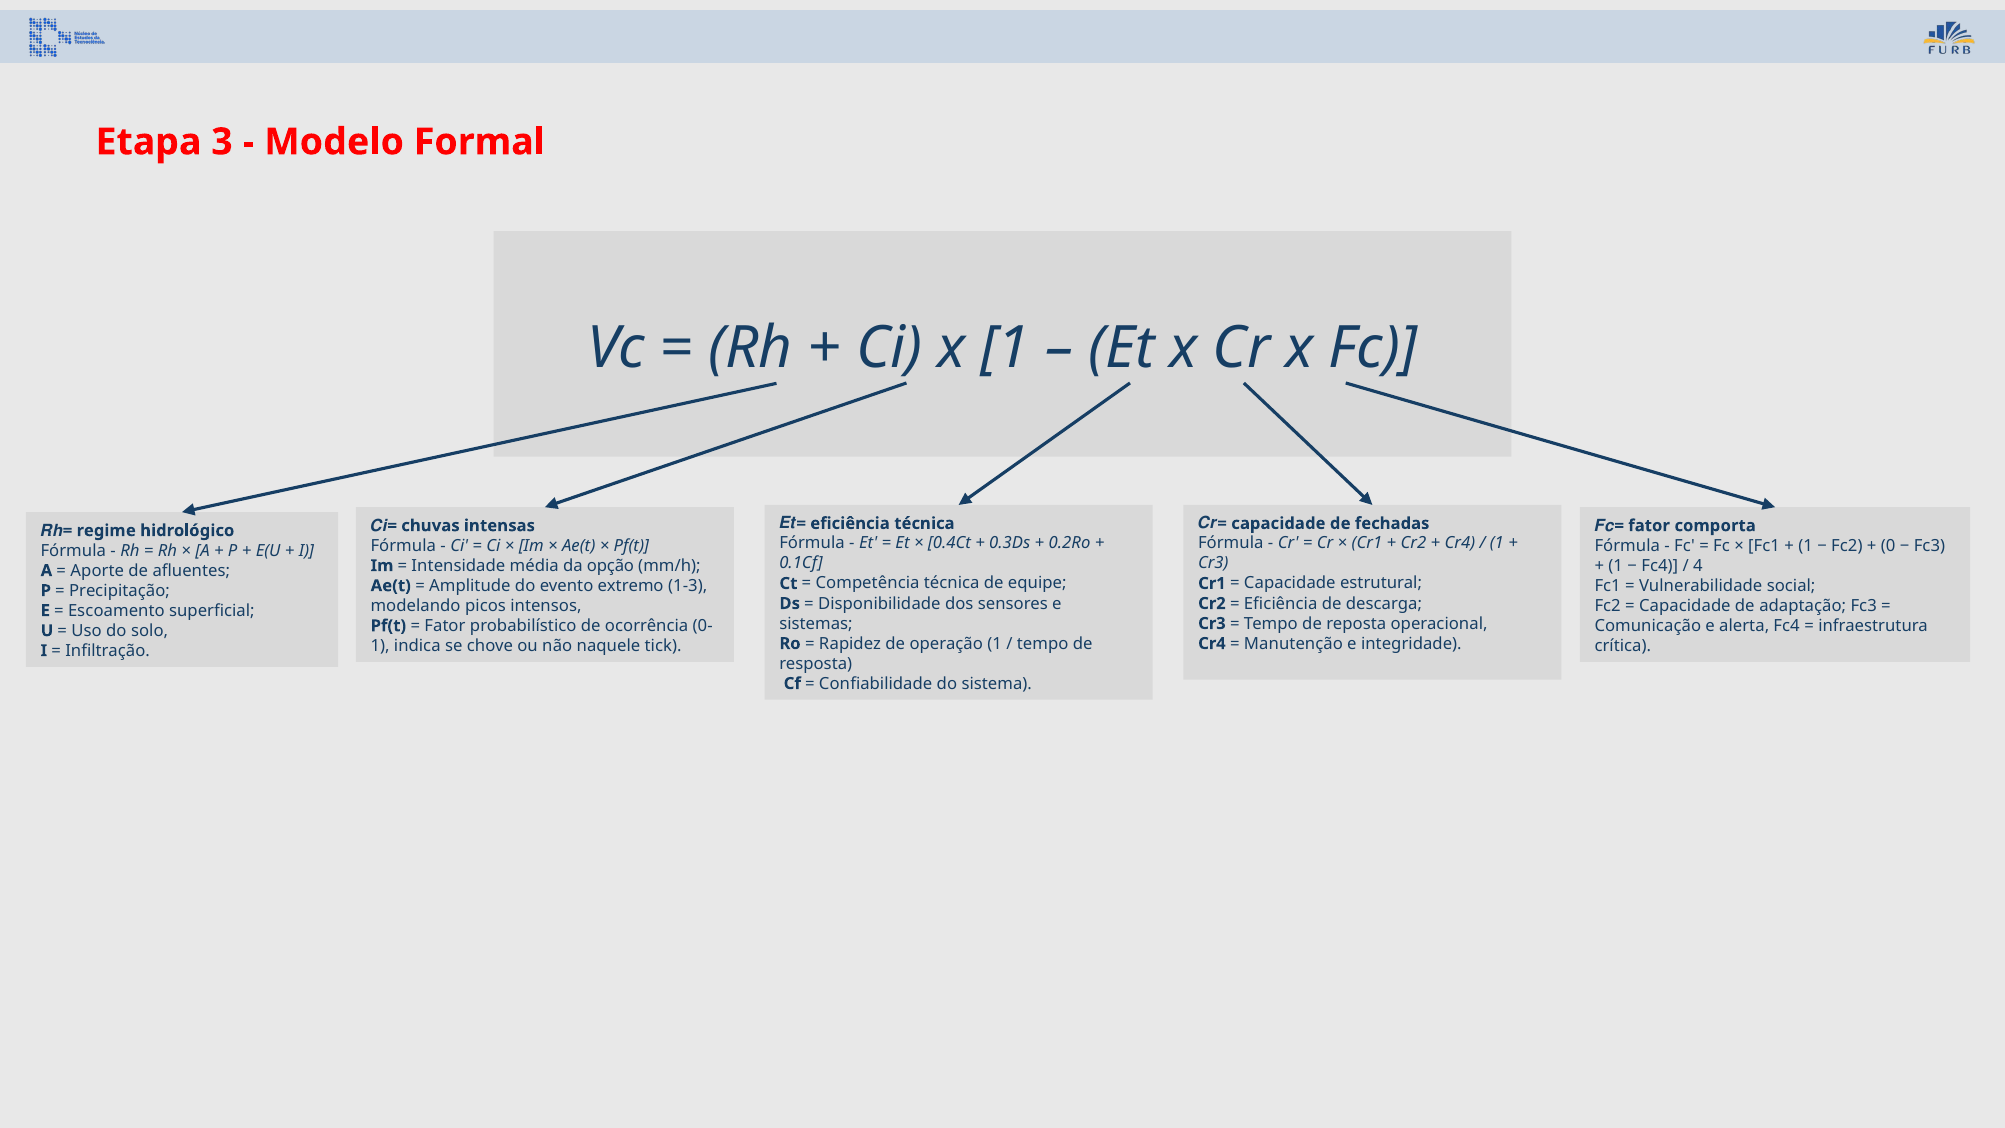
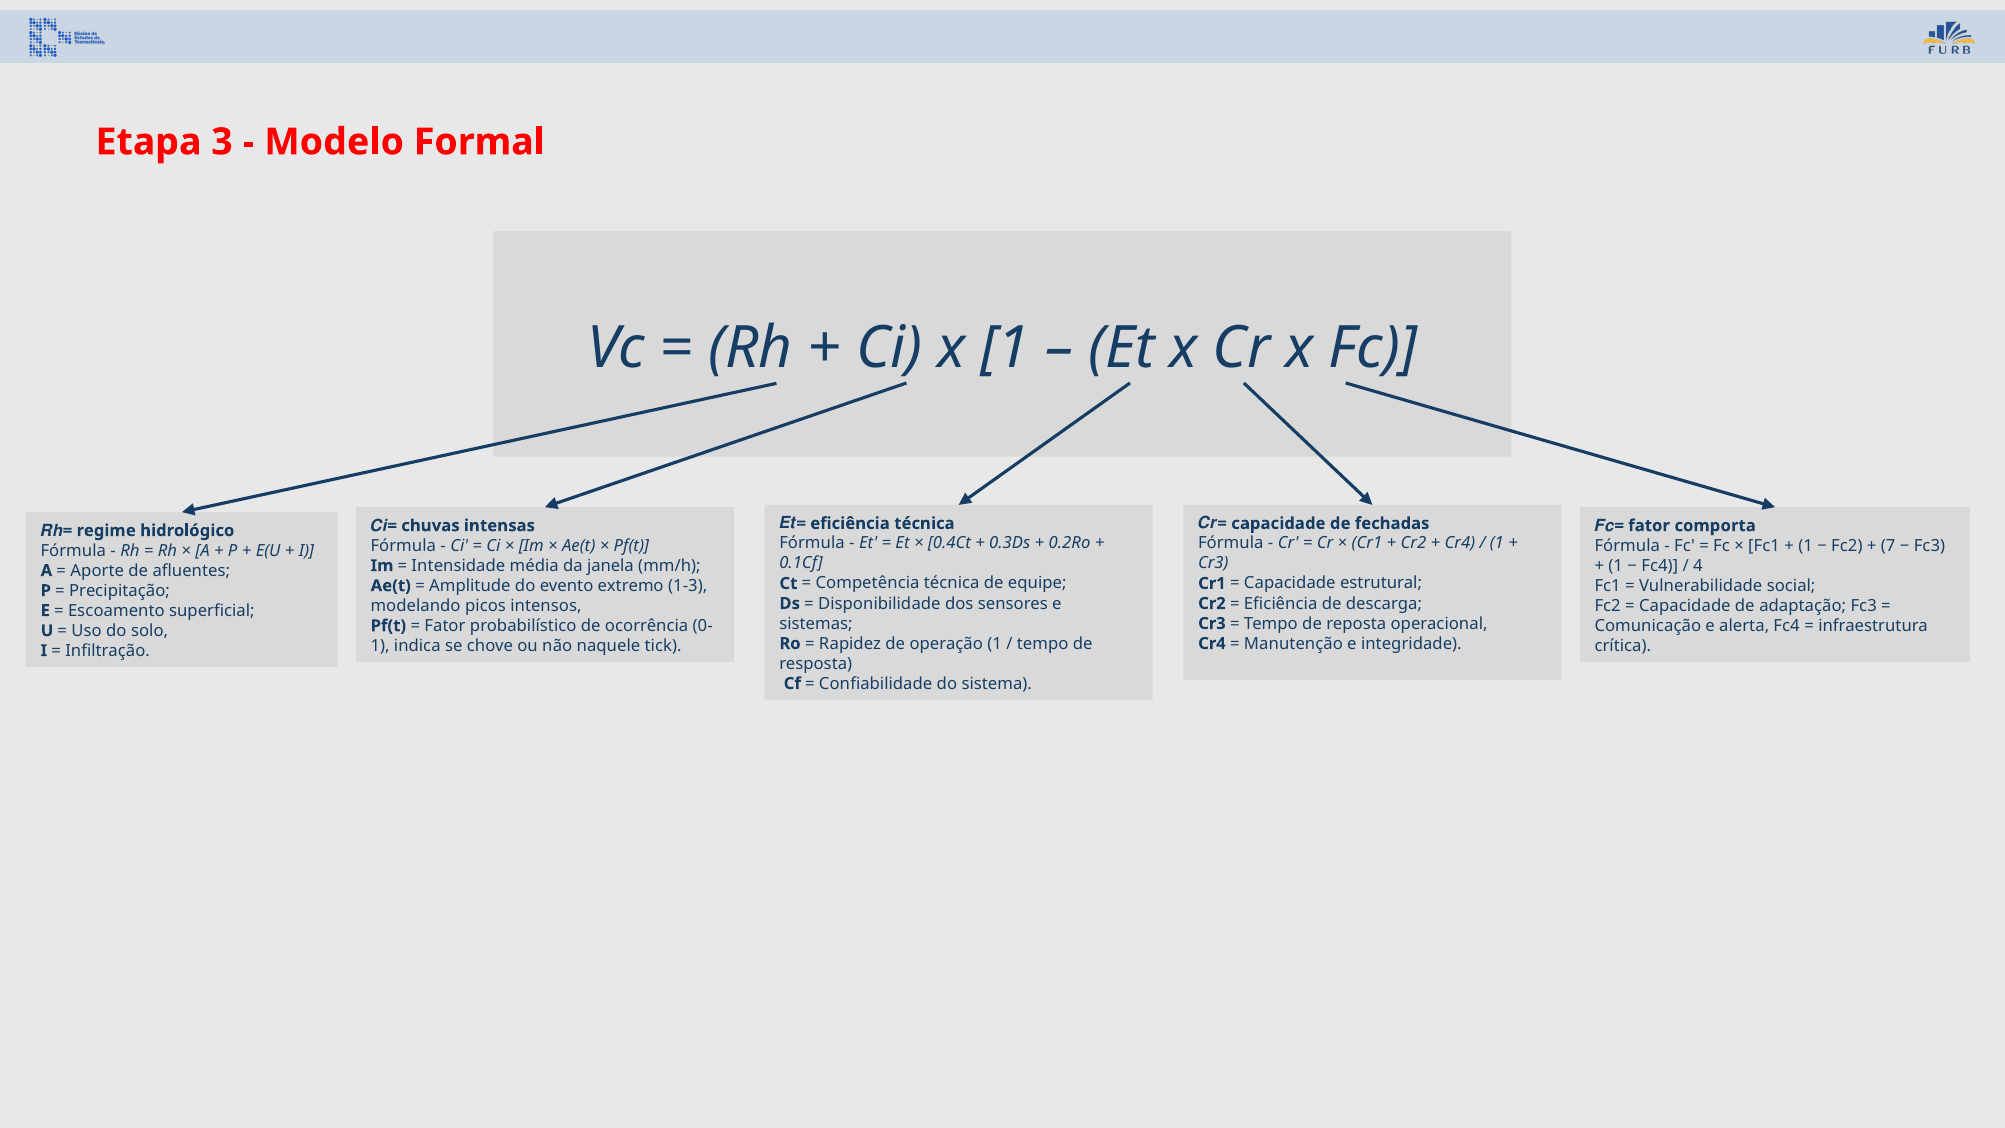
0: 0 -> 7
opção: opção -> janela
